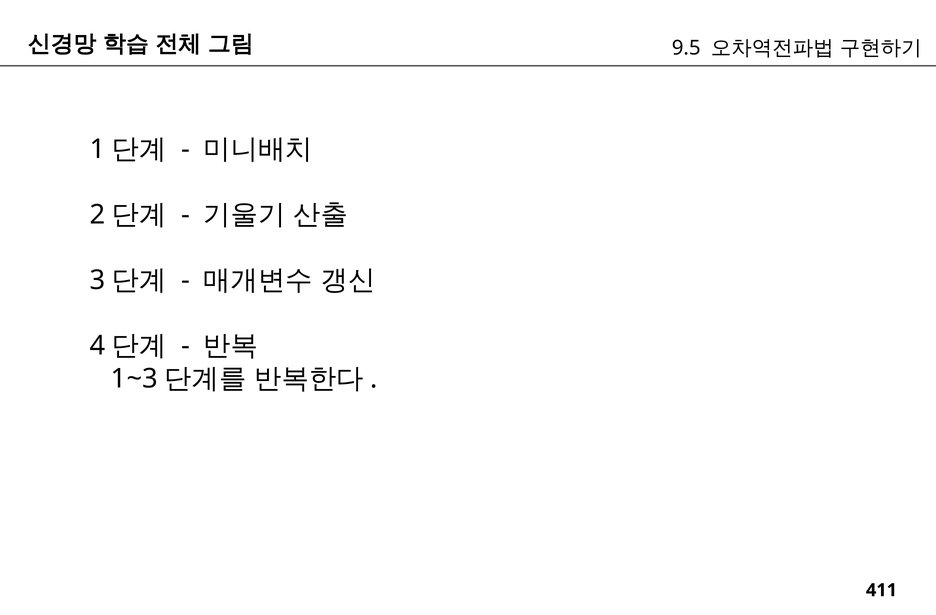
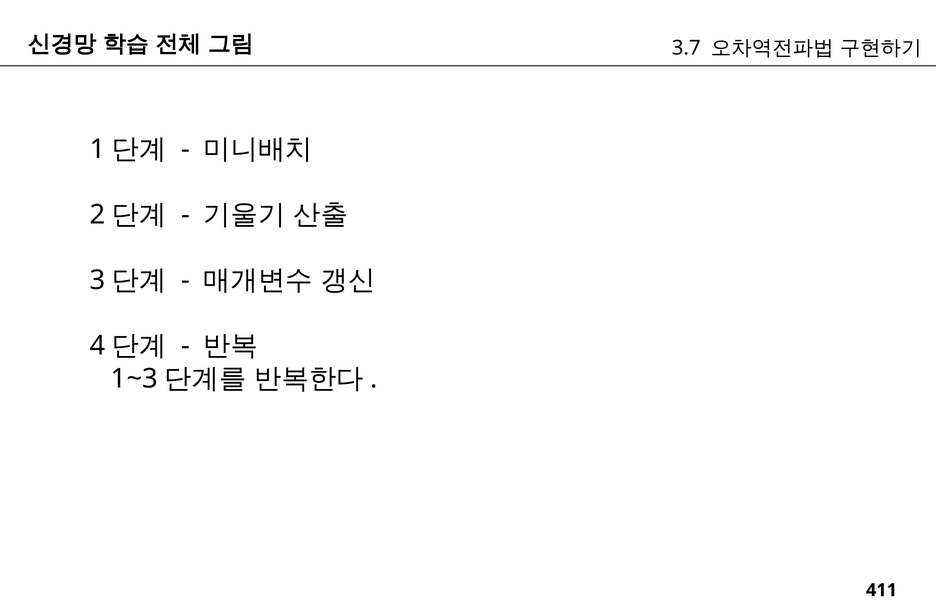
9.5: 9.5 -> 3.7
